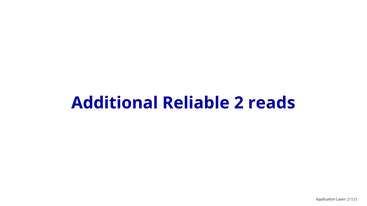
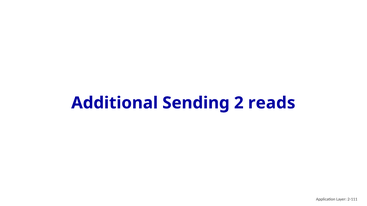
Reliable: Reliable -> Sending
